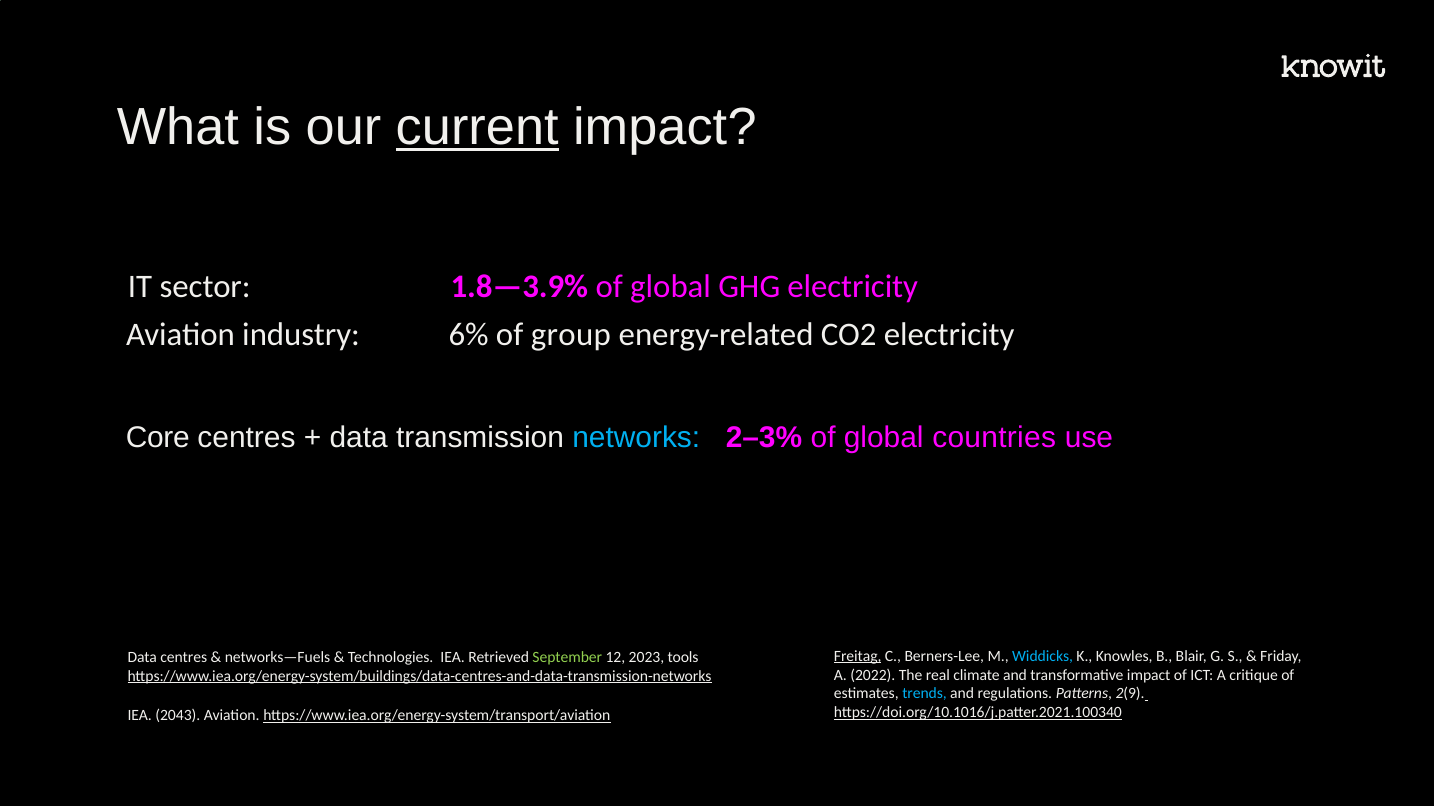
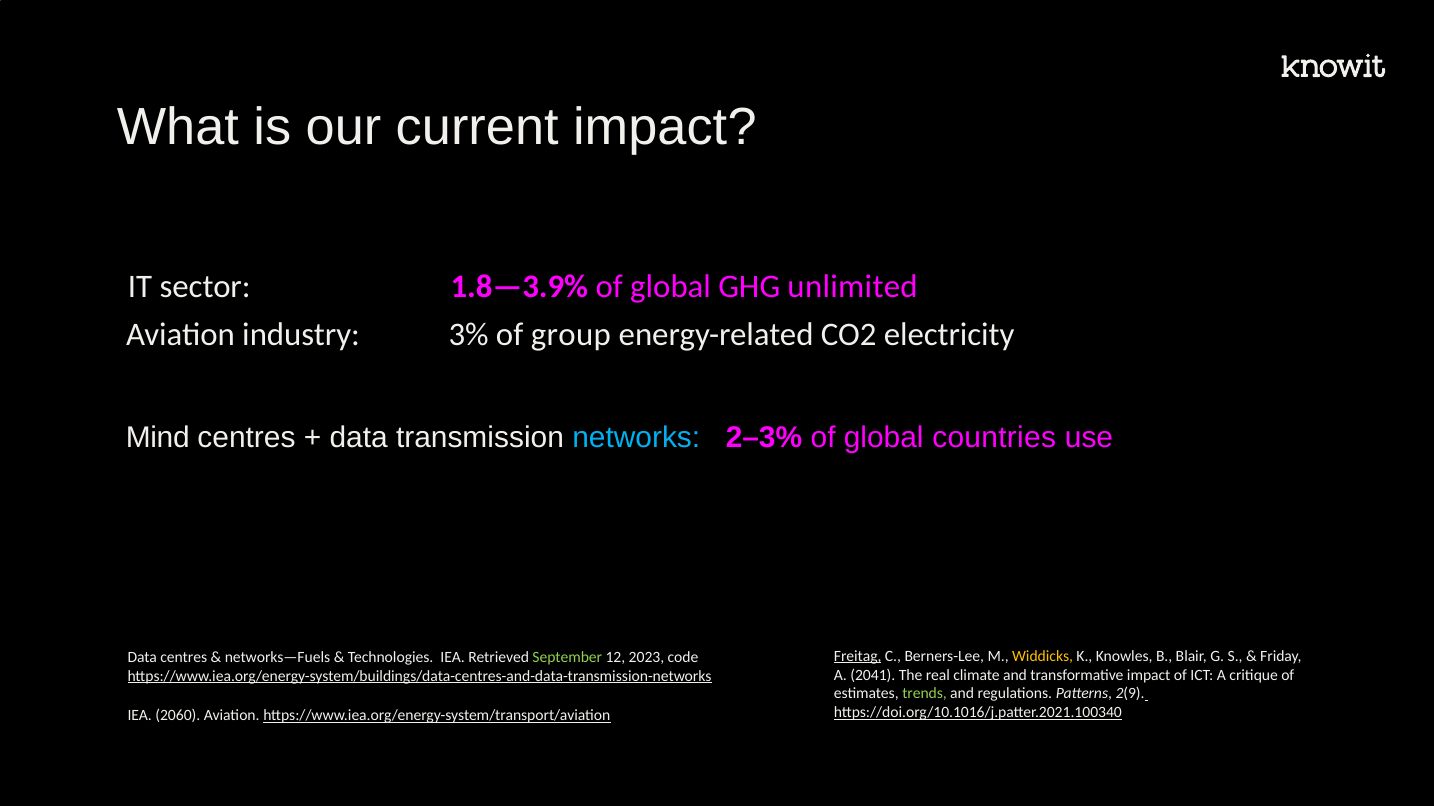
current underline: present -> none
GHG electricity: electricity -> unlimited
6%: 6% -> 3%
Core: Core -> Mind
Widdicks colour: light blue -> yellow
tools: tools -> code
2022: 2022 -> 2041
trends colour: light blue -> light green
2043: 2043 -> 2060
